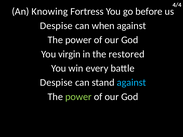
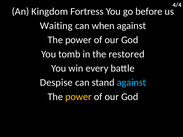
Knowing: Knowing -> Kingdom
Despise at (56, 26): Despise -> Waiting
virgin: virgin -> tomb
power at (78, 97) colour: light green -> yellow
